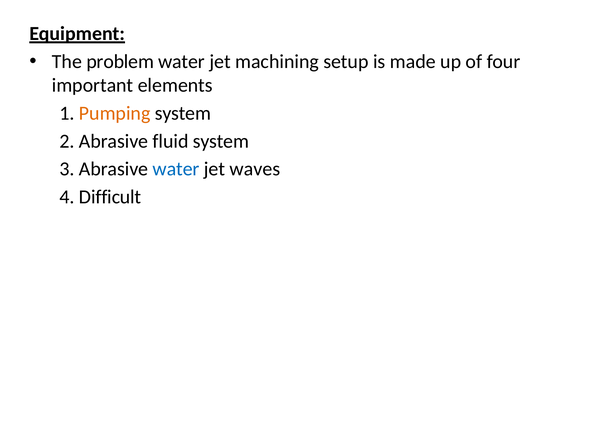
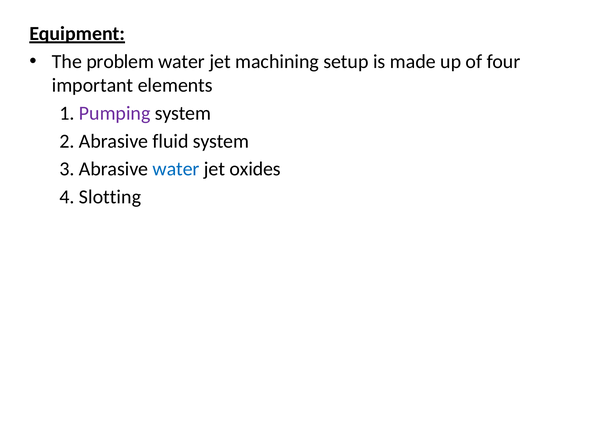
Pumping colour: orange -> purple
waves: waves -> oxides
Difficult: Difficult -> Slotting
